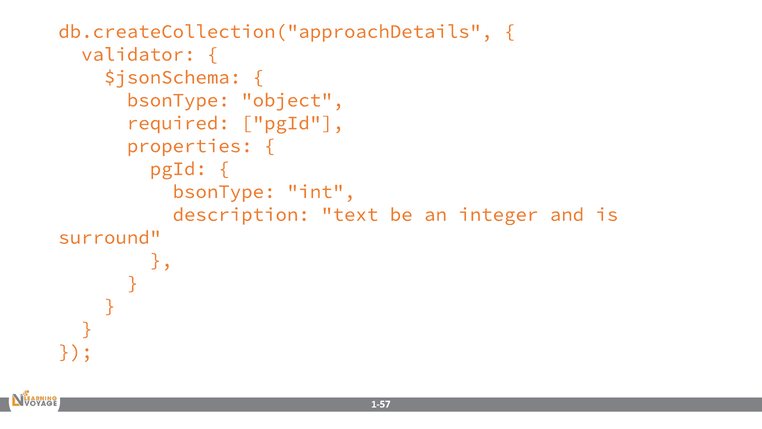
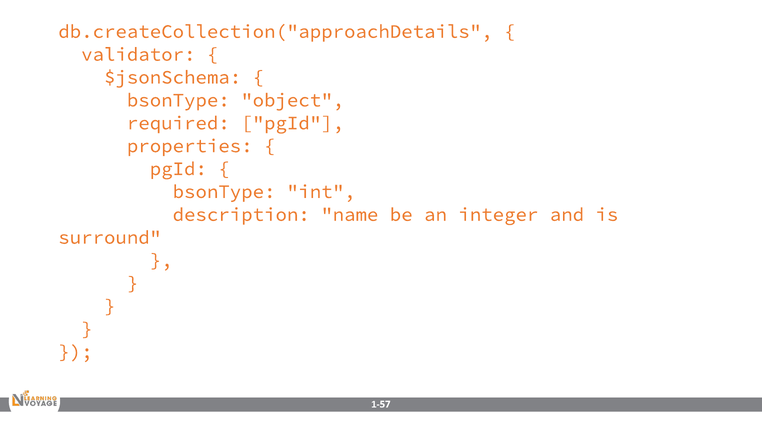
text: text -> name
